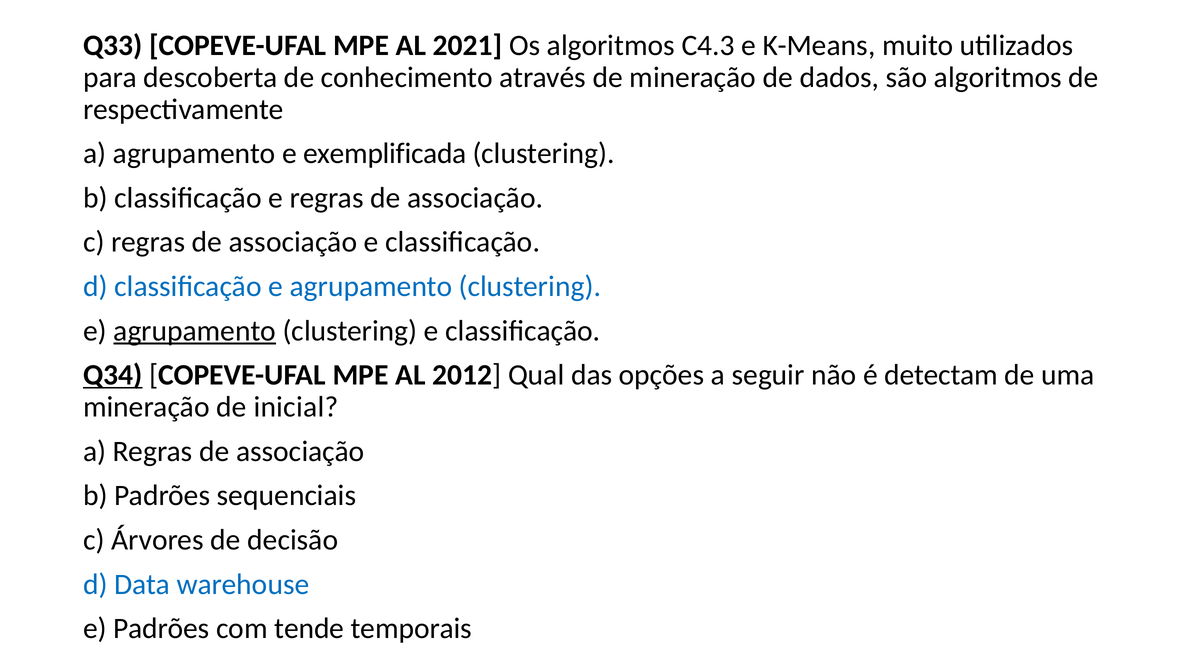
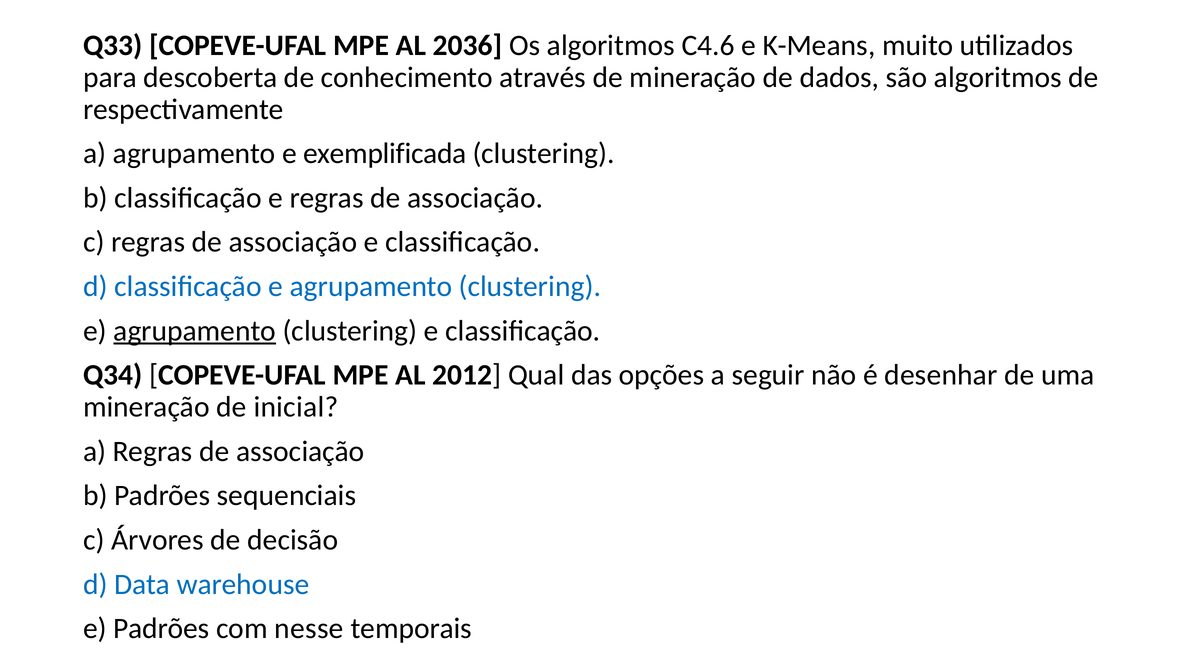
2021: 2021 -> 2036
C4.3: C4.3 -> C4.6
Q34 underline: present -> none
detectam: detectam -> desenhar
tende: tende -> nesse
